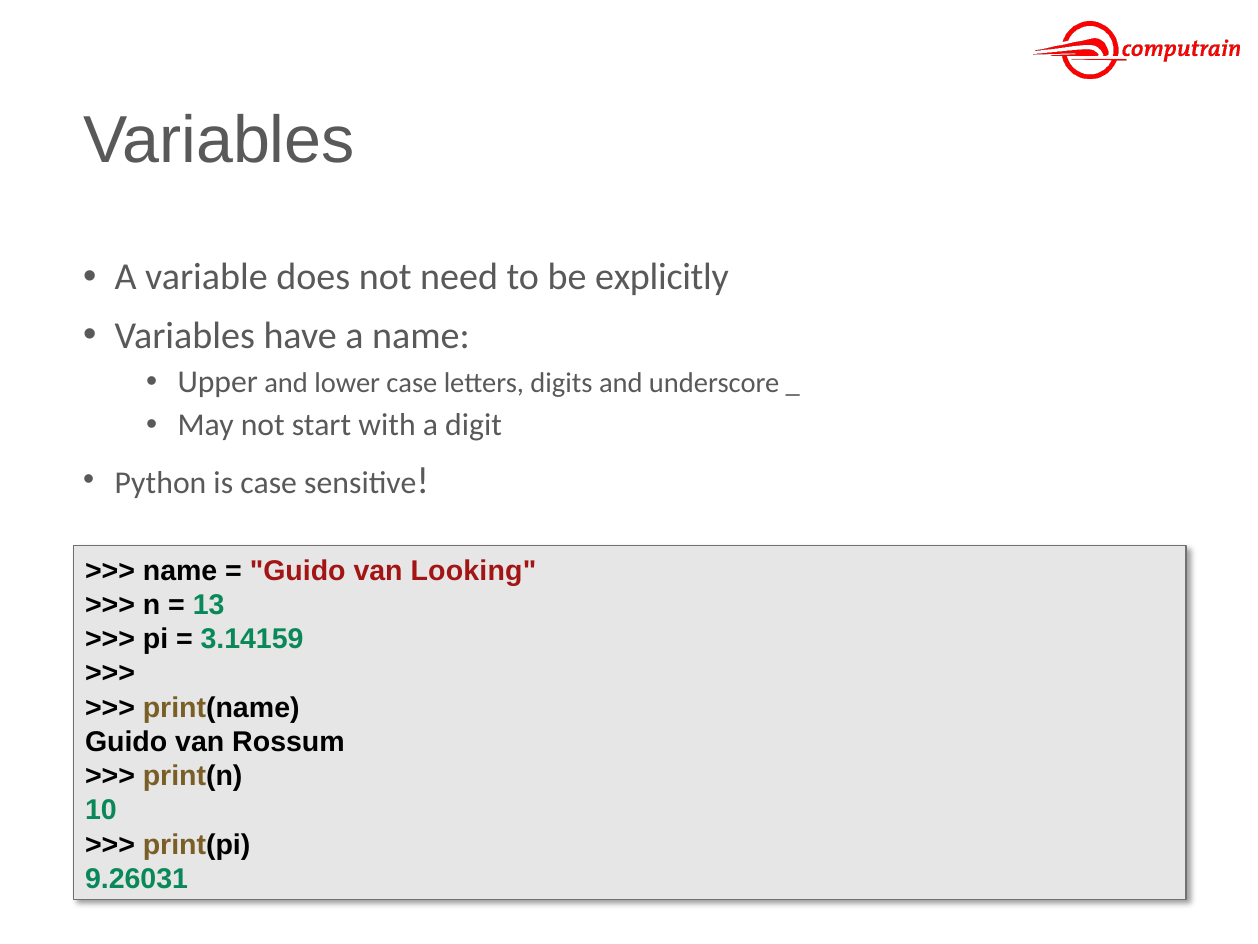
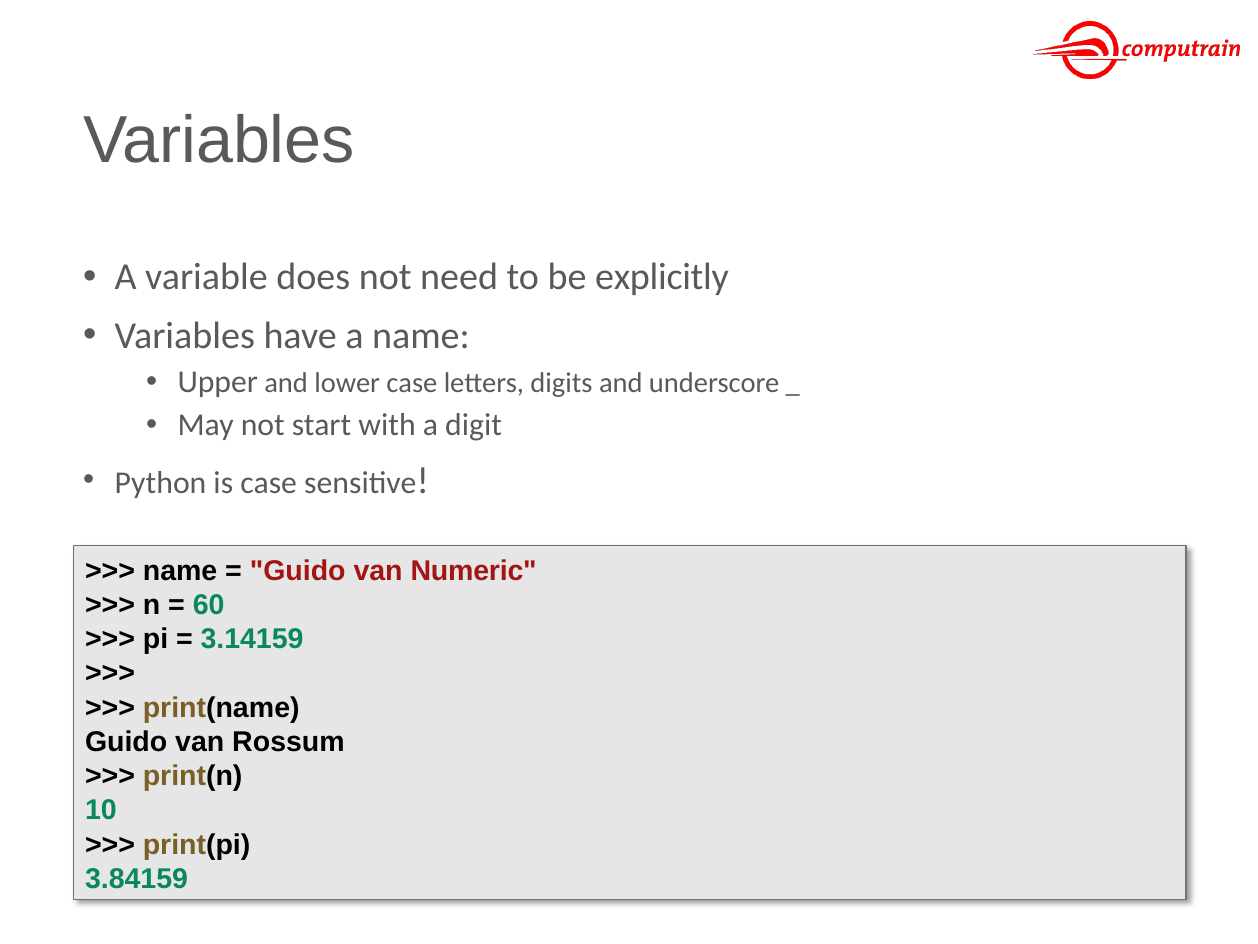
Looking: Looking -> Numeric
13: 13 -> 60
9.26031: 9.26031 -> 3.84159
